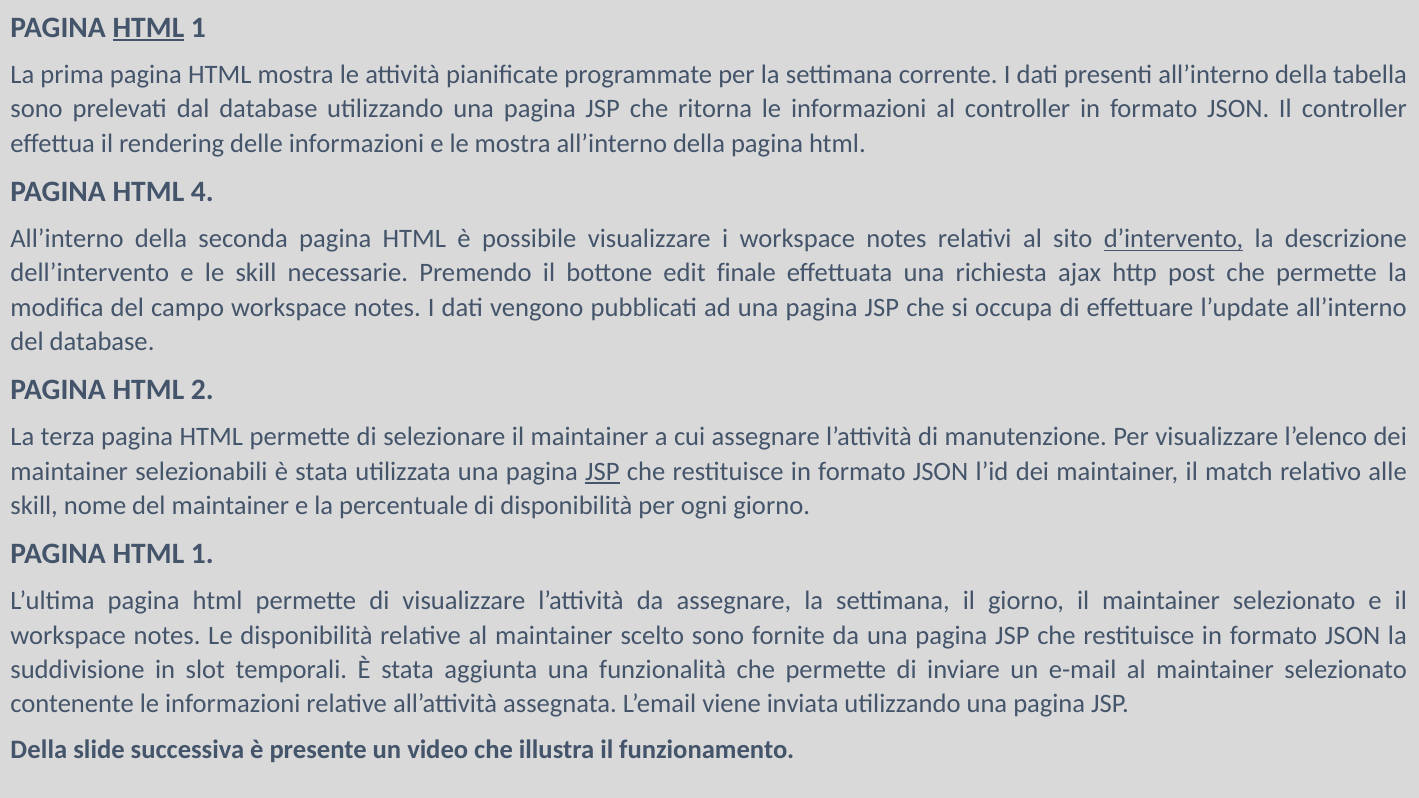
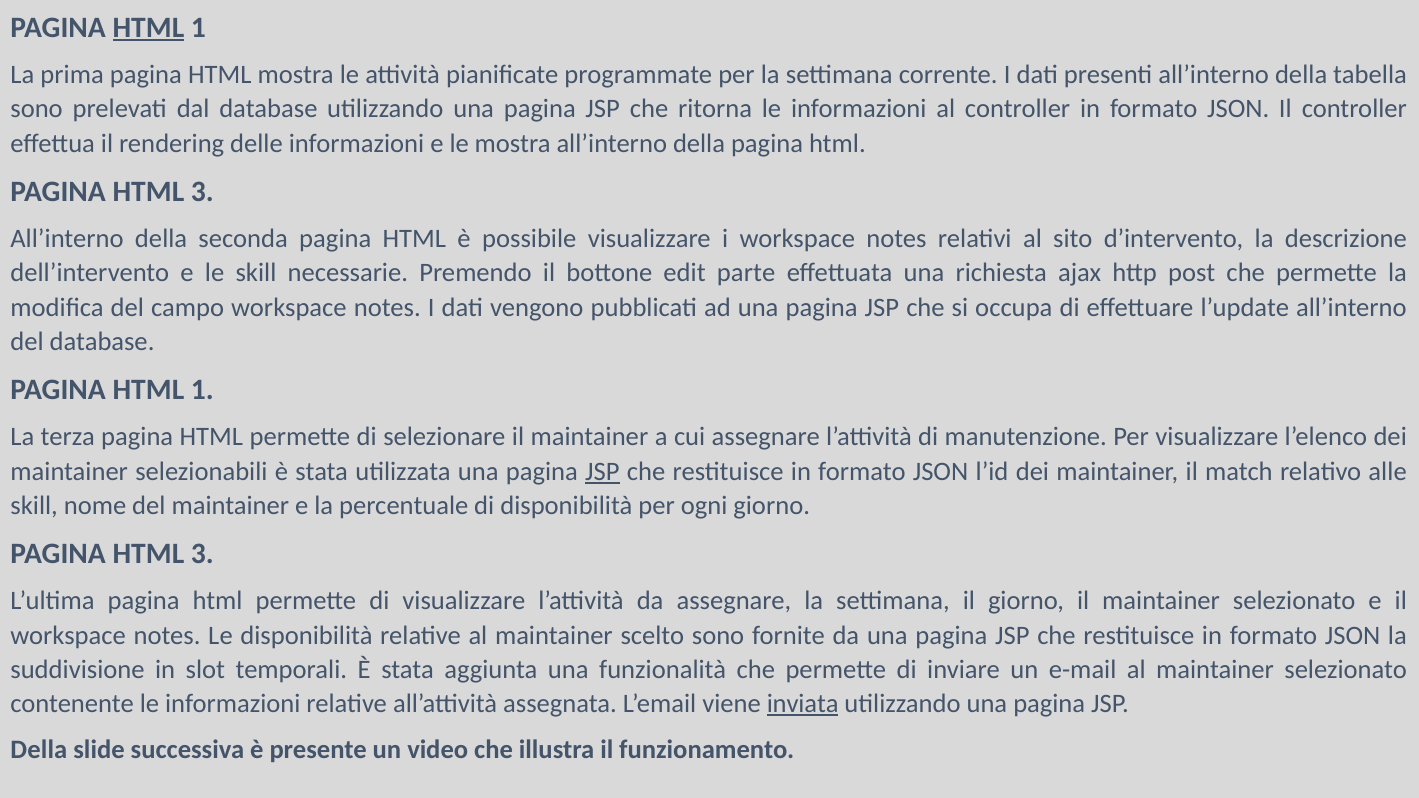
4 at (202, 192): 4 -> 3
d’intervento underline: present -> none
finale: finale -> parte
2 at (202, 390): 2 -> 1
1 at (202, 554): 1 -> 3
inviata underline: none -> present
